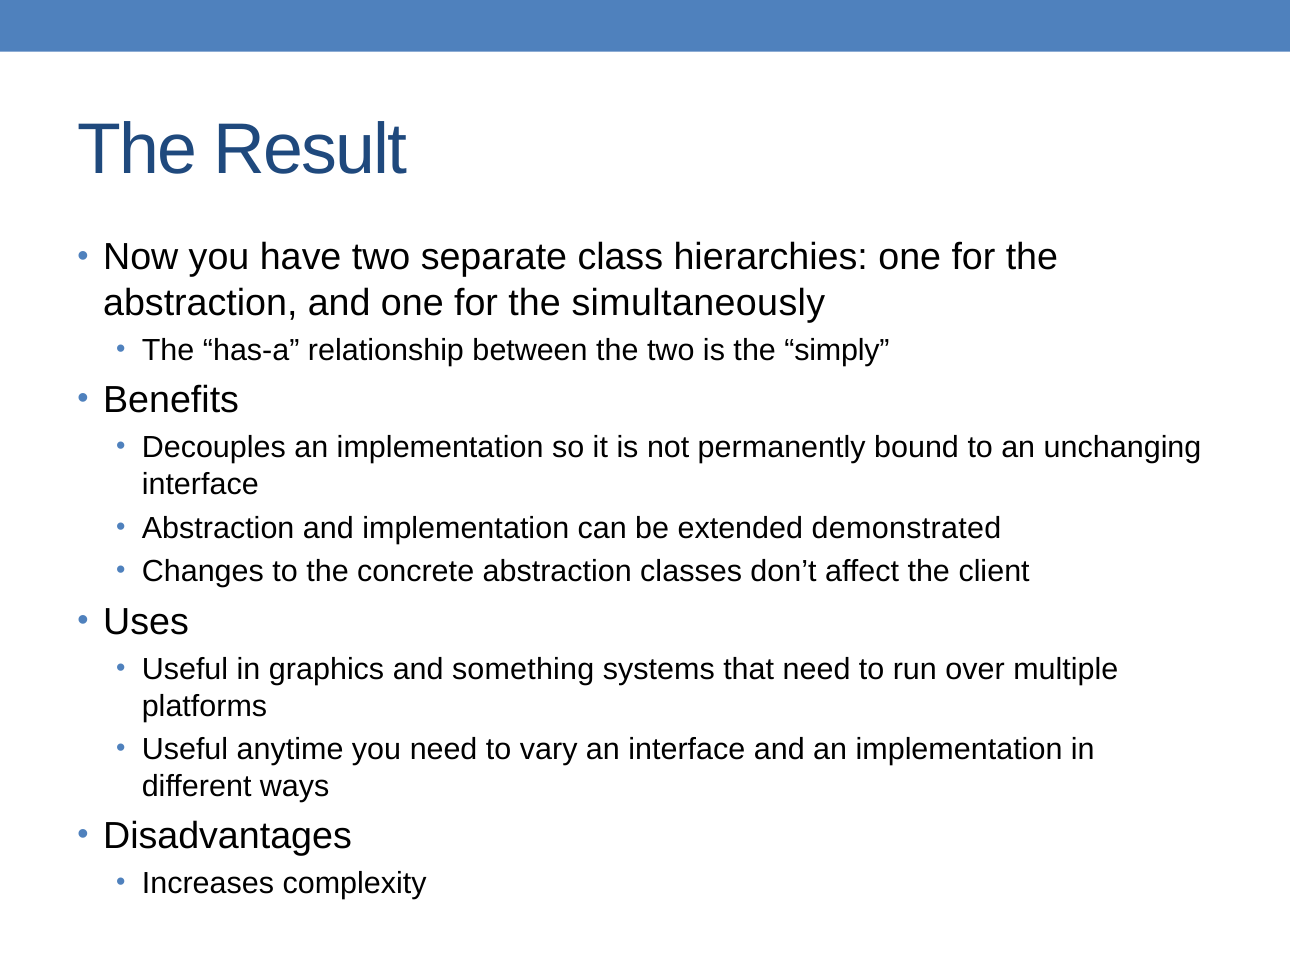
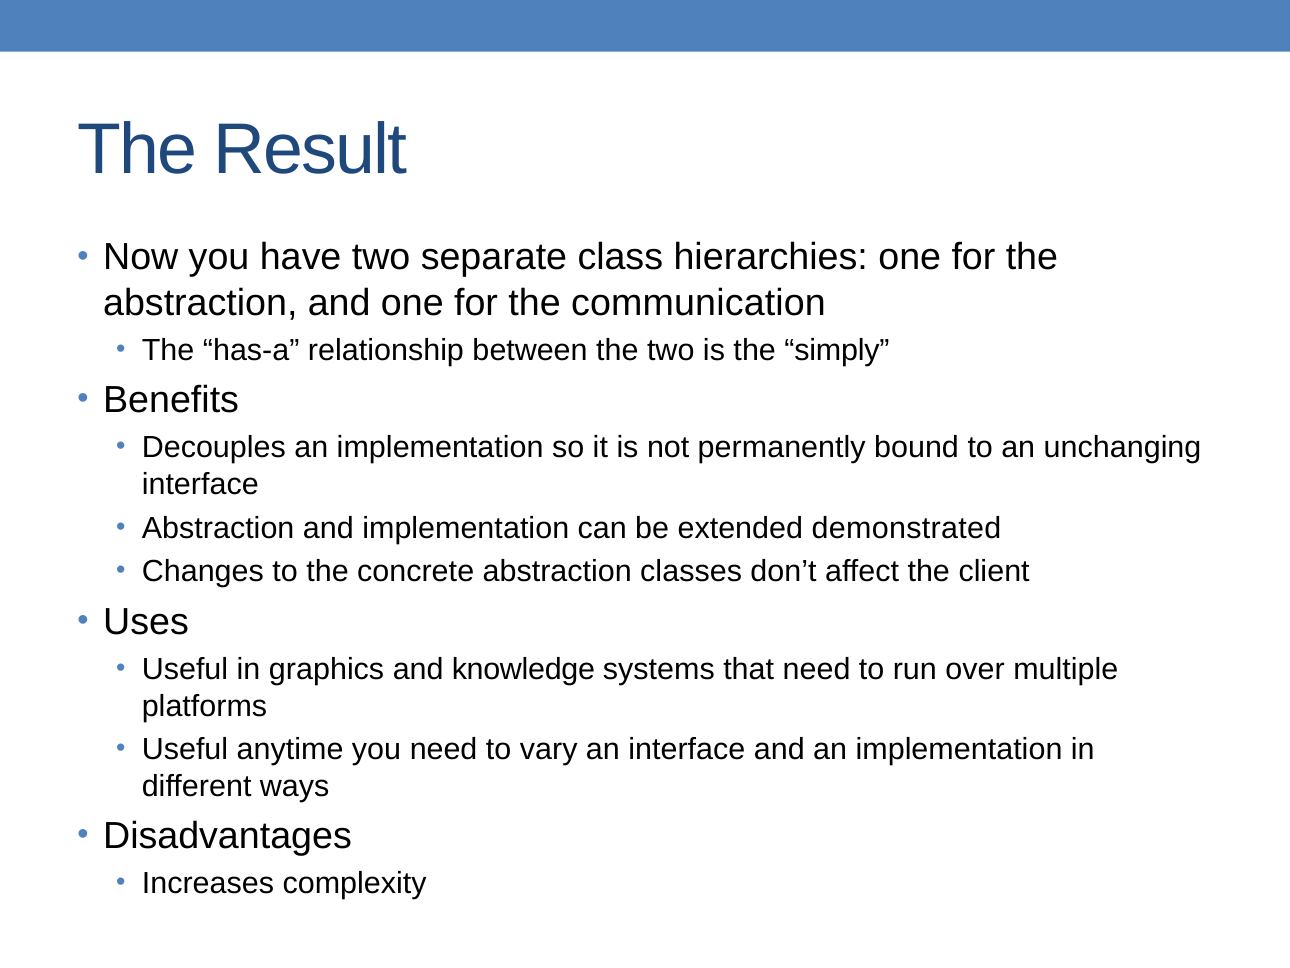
simultaneously: simultaneously -> communication
something: something -> knowledge
